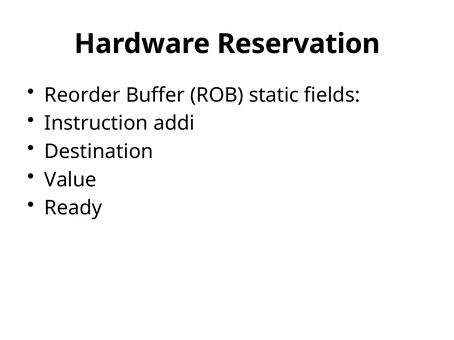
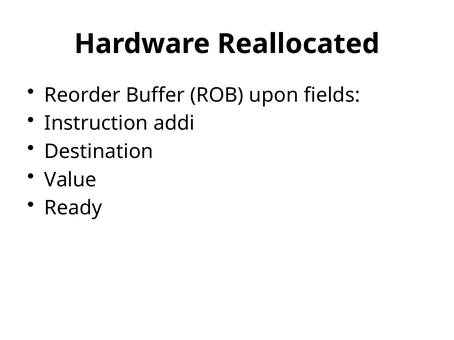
Reservation: Reservation -> Reallocated
static: static -> upon
